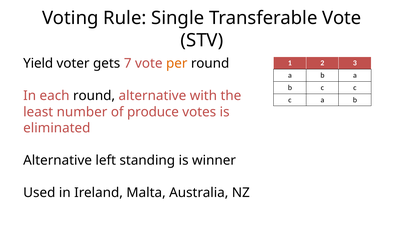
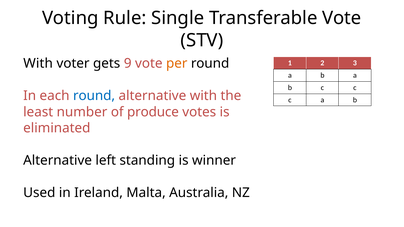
Yield at (38, 64): Yield -> With
7: 7 -> 9
round at (94, 96) colour: black -> blue
